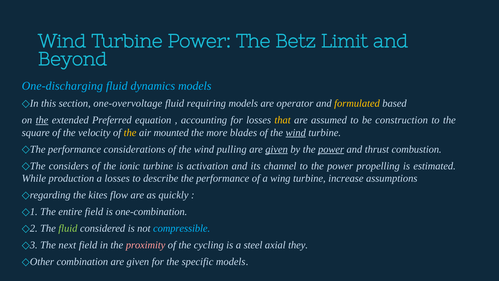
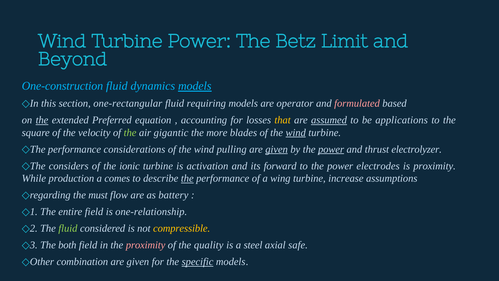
One-discharging: One-discharging -> One-construction
models at (195, 86) underline: none -> present
one-overvoltage: one-overvoltage -> one-rectangular
formulated colour: yellow -> pink
assumed underline: none -> present
construction: construction -> applications
the at (130, 132) colour: yellow -> light green
mounted: mounted -> gigantic
combustion: combustion -> electrolyzer
channel: channel -> forward
propelling: propelling -> electrodes
is estimated: estimated -> proximity
a losses: losses -> comes
the at (187, 178) underline: none -> present
kites: kites -> must
quickly: quickly -> battery
one-combination: one-combination -> one-relationship
compressible colour: light blue -> yellow
next: next -> both
cycling: cycling -> quality
they: they -> safe
specific underline: none -> present
